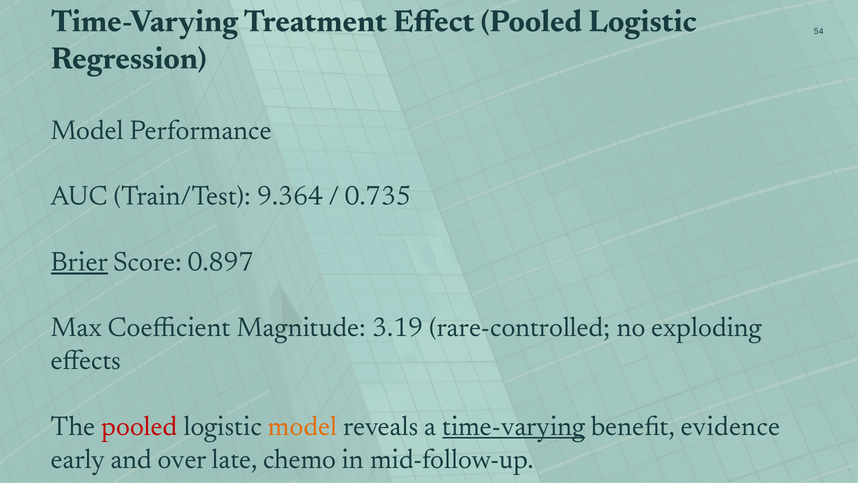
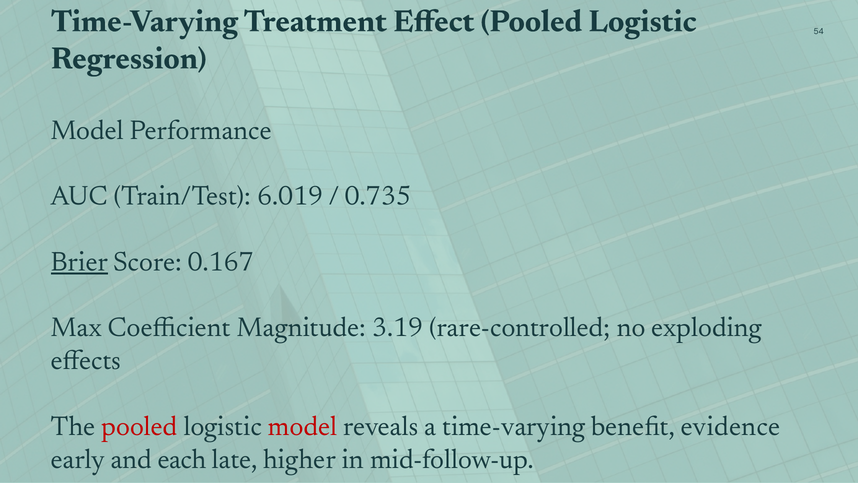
9.364: 9.364 -> 6.019
0.897: 0.897 -> 0.167
model at (303, 426) colour: orange -> red
time-varying at (514, 426) underline: present -> none
over: over -> each
chemo: chemo -> higher
